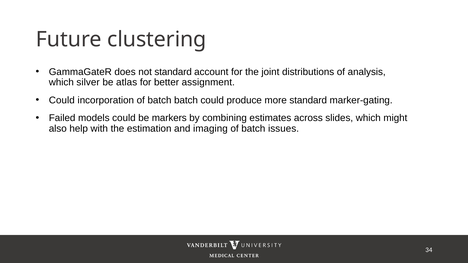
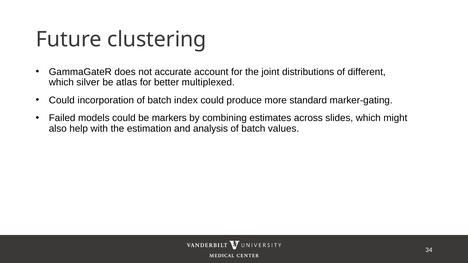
not standard: standard -> accurate
analysis: analysis -> different
assignment: assignment -> multiplexed
batch batch: batch -> index
imaging: imaging -> analysis
issues: issues -> values
